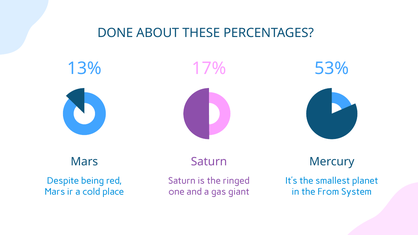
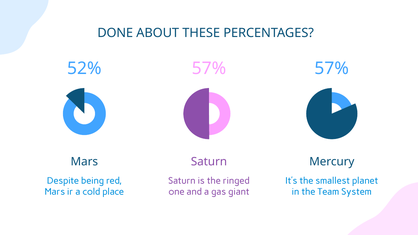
13%: 13% -> 52%
17% at (209, 68): 17% -> 57%
53% at (332, 68): 53% -> 57%
From: From -> Team
